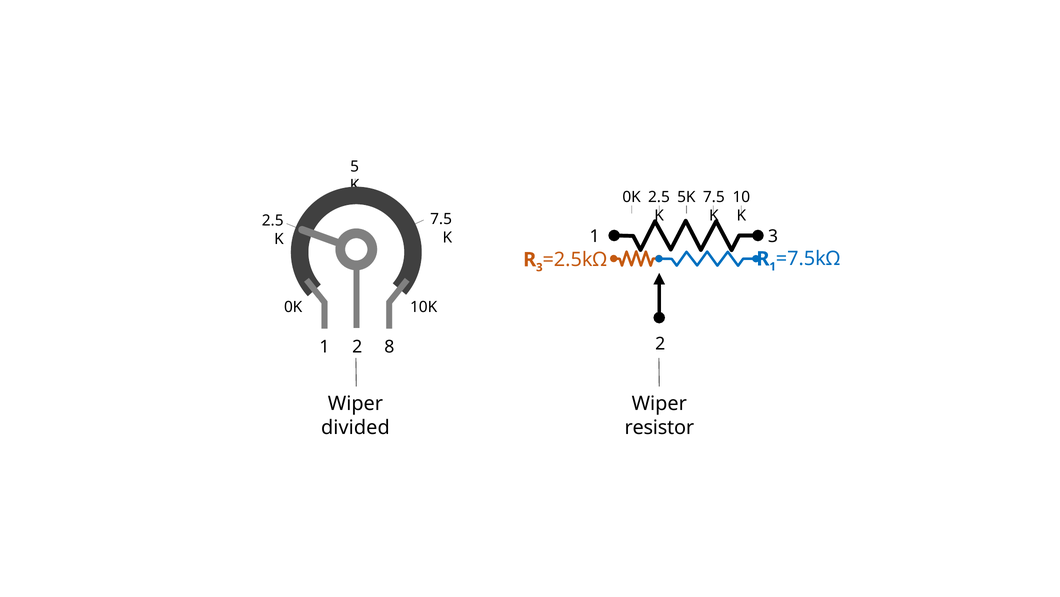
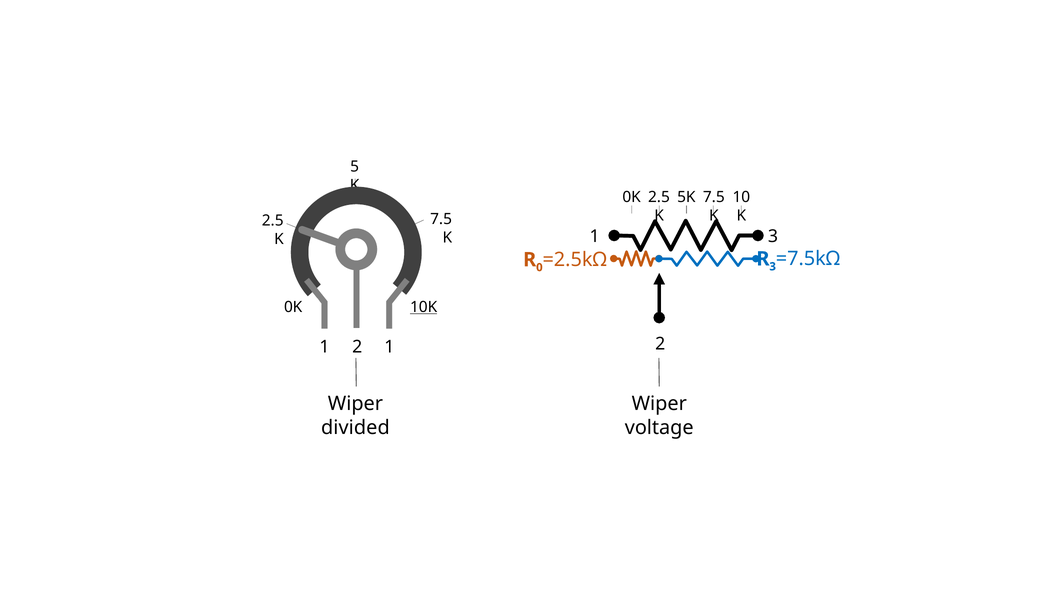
3 at (539, 267): 3 -> 0
1 at (773, 266): 1 -> 3
10K underline: none -> present
1 8: 8 -> 1
resistor: resistor -> voltage
